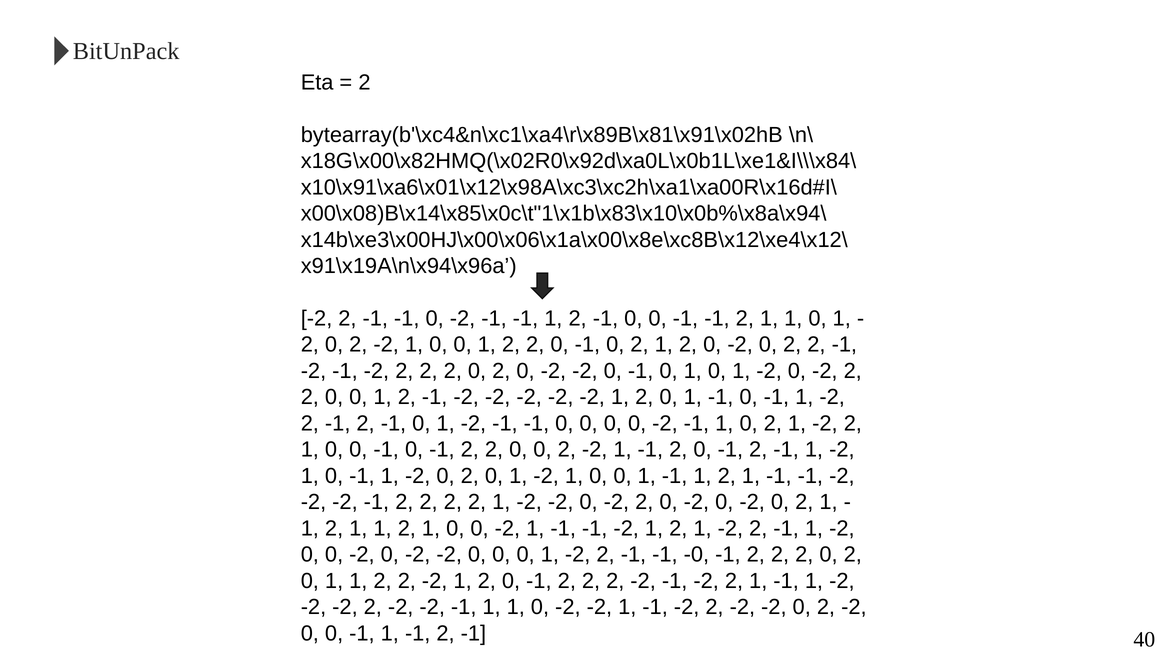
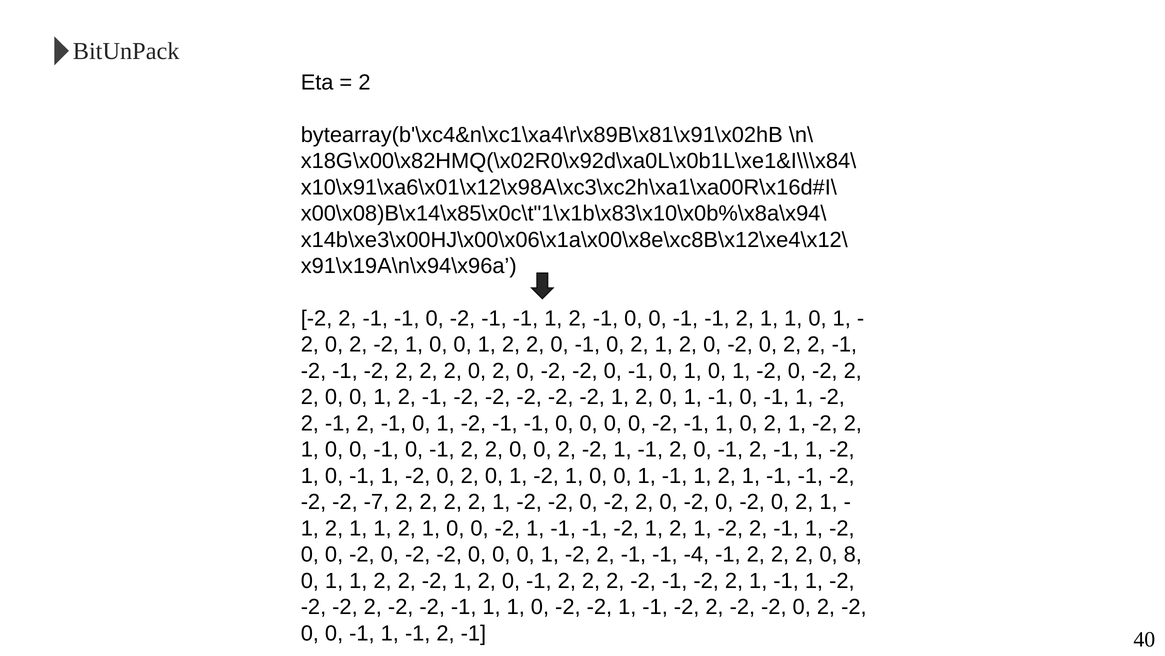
-1 at (376, 502): -1 -> -7
-0: -0 -> -4
2 at (853, 554): 2 -> 8
